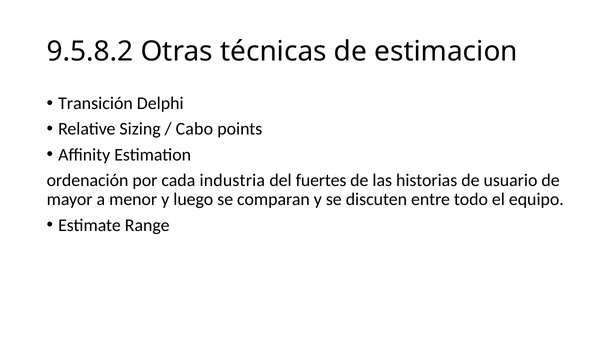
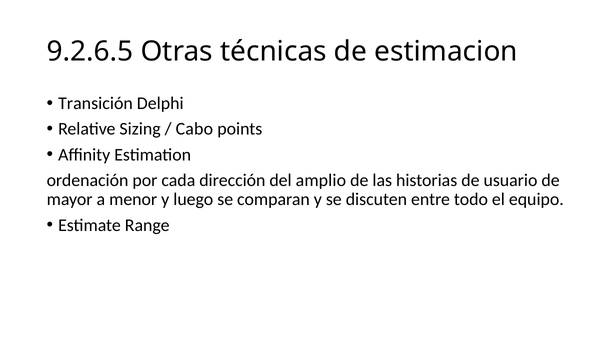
9.5.8.2: 9.5.8.2 -> 9.2.6.5
industria: industria -> dirección
fuertes: fuertes -> amplio
